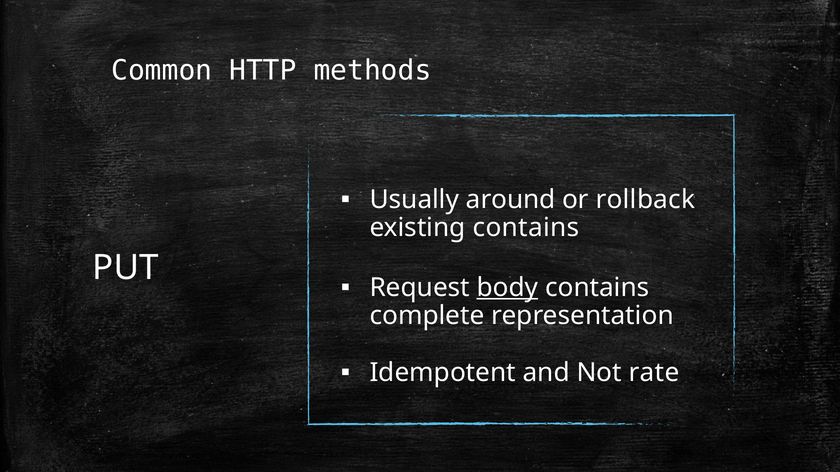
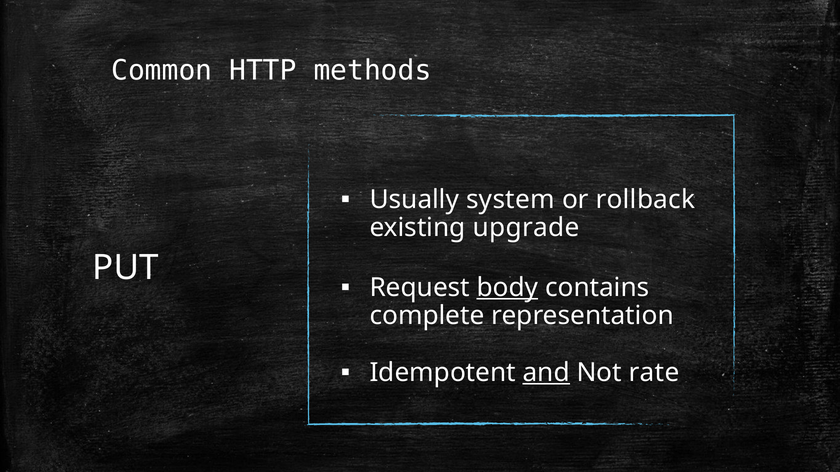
around: around -> system
existing contains: contains -> upgrade
and underline: none -> present
